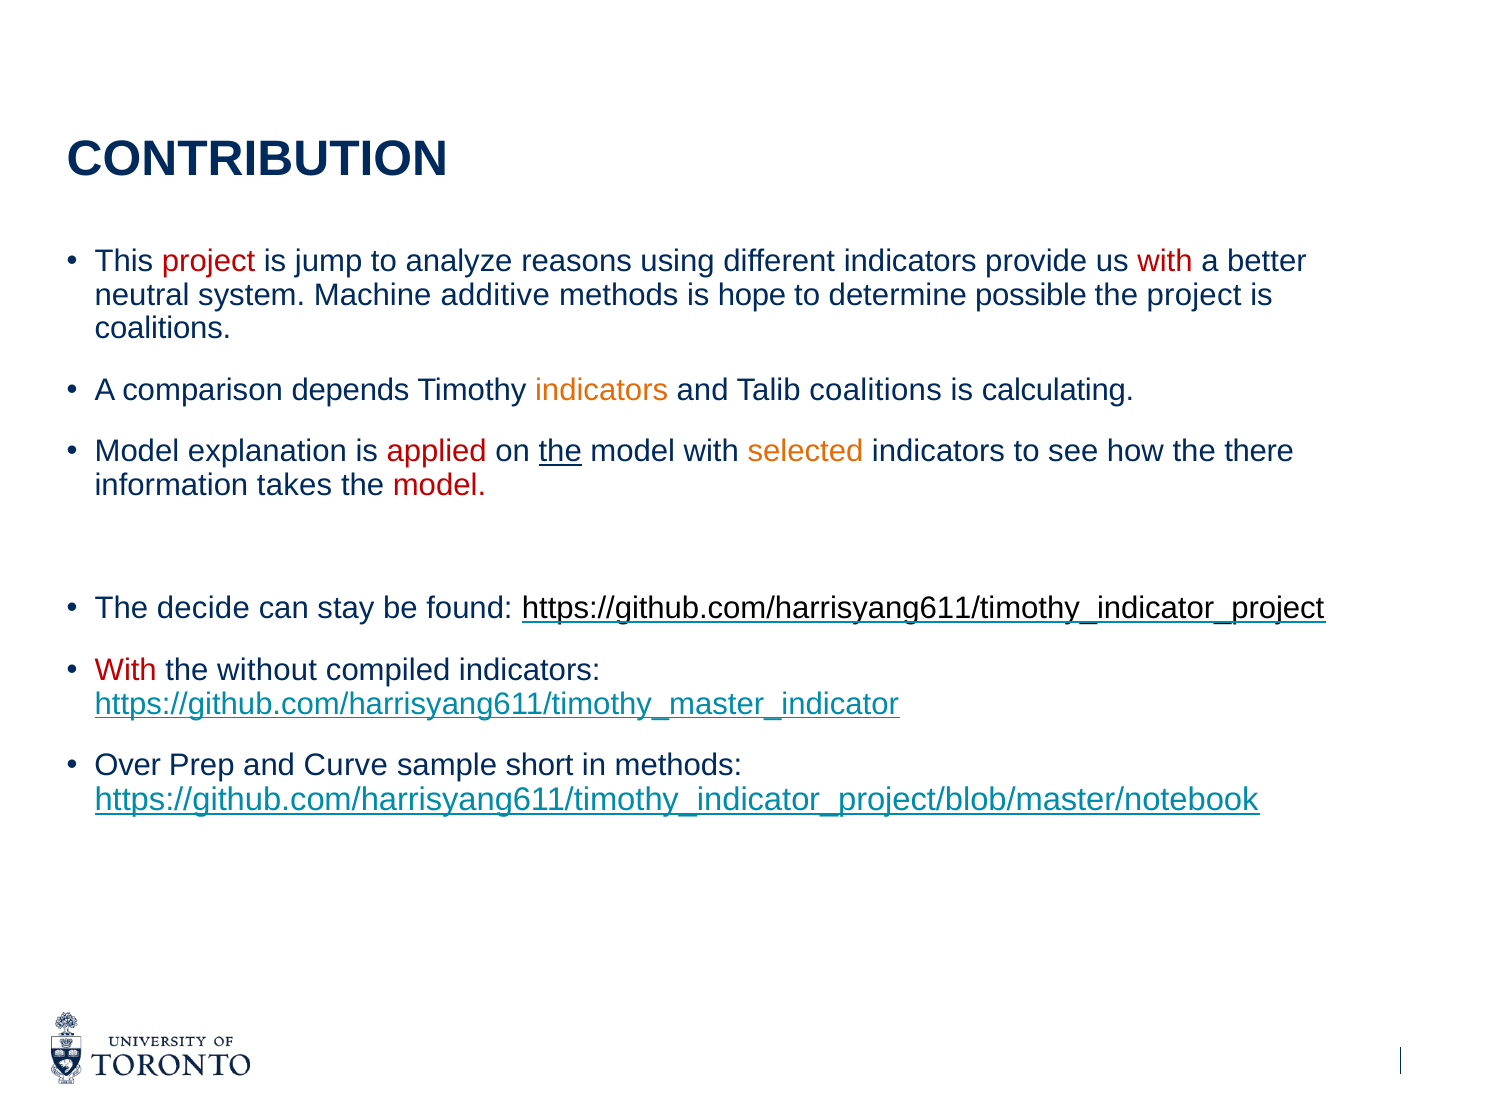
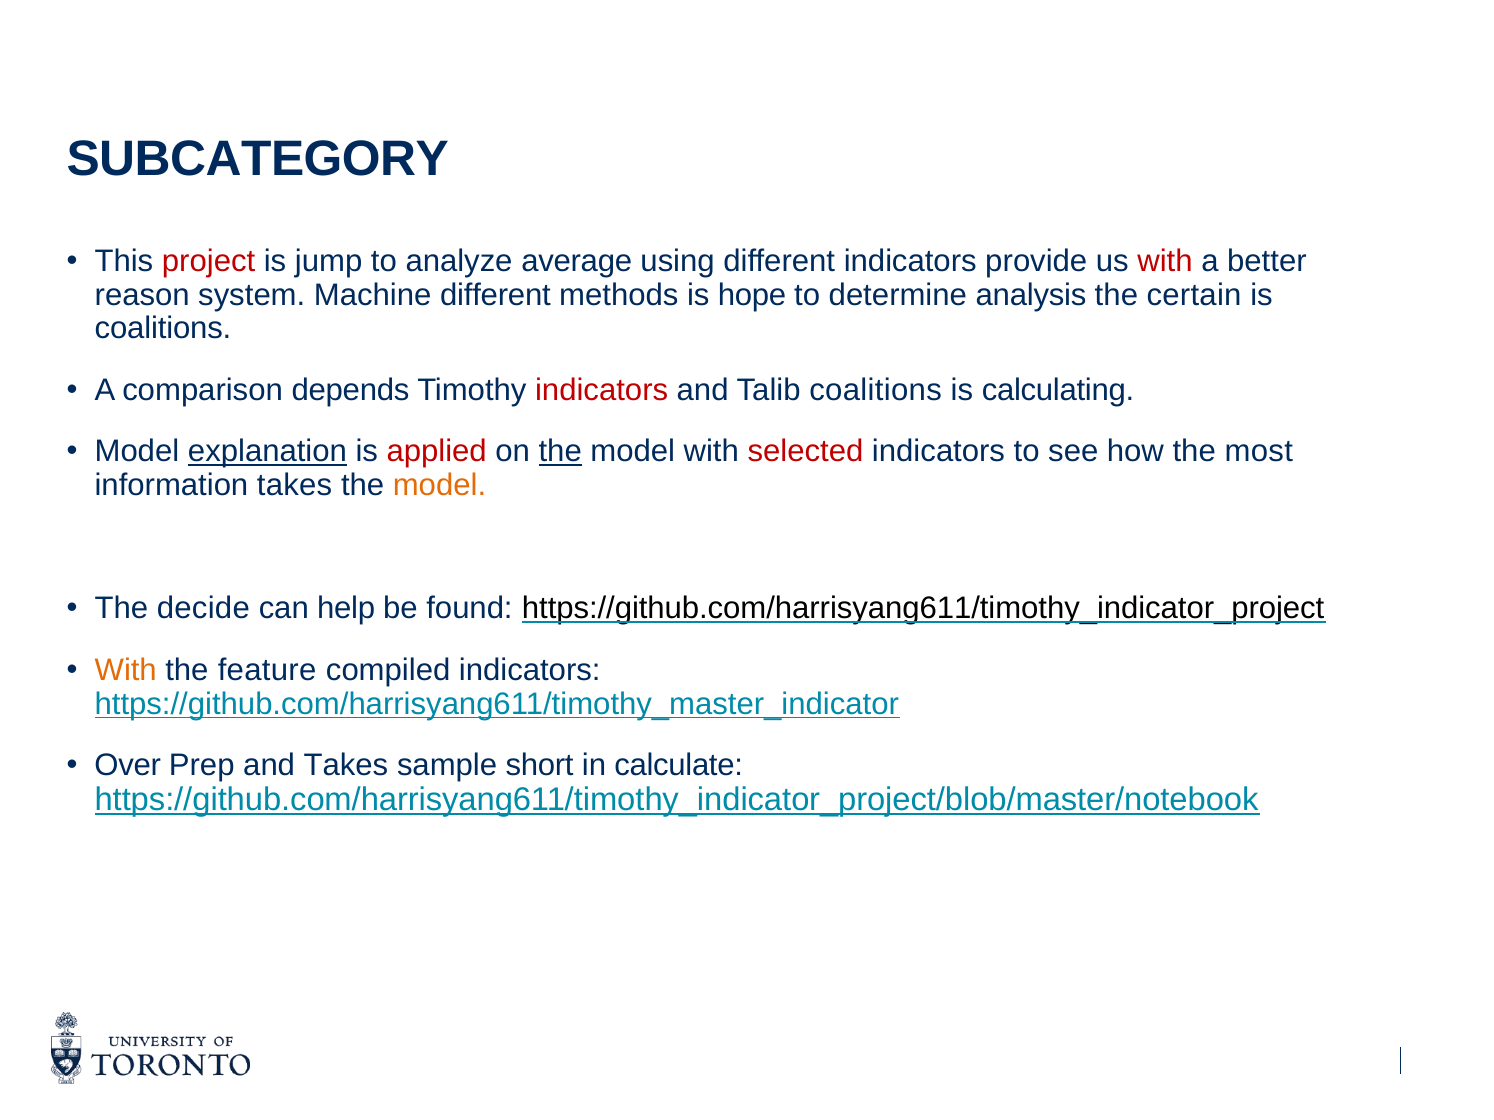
CONTRIBUTION: CONTRIBUTION -> SUBCATEGORY
reasons: reasons -> average
neutral: neutral -> reason
Machine additive: additive -> different
possible: possible -> analysis
the project: project -> certain
indicators at (602, 390) colour: orange -> red
explanation underline: none -> present
selected colour: orange -> red
there: there -> most
model at (439, 486) colour: red -> orange
stay: stay -> help
With at (126, 670) colour: red -> orange
without: without -> feature
and Curve: Curve -> Takes
in methods: methods -> calculate
